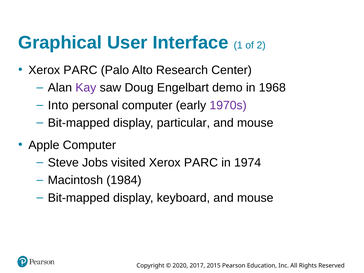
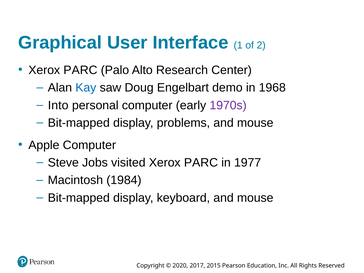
Kay colour: purple -> blue
particular: particular -> problems
1974: 1974 -> 1977
